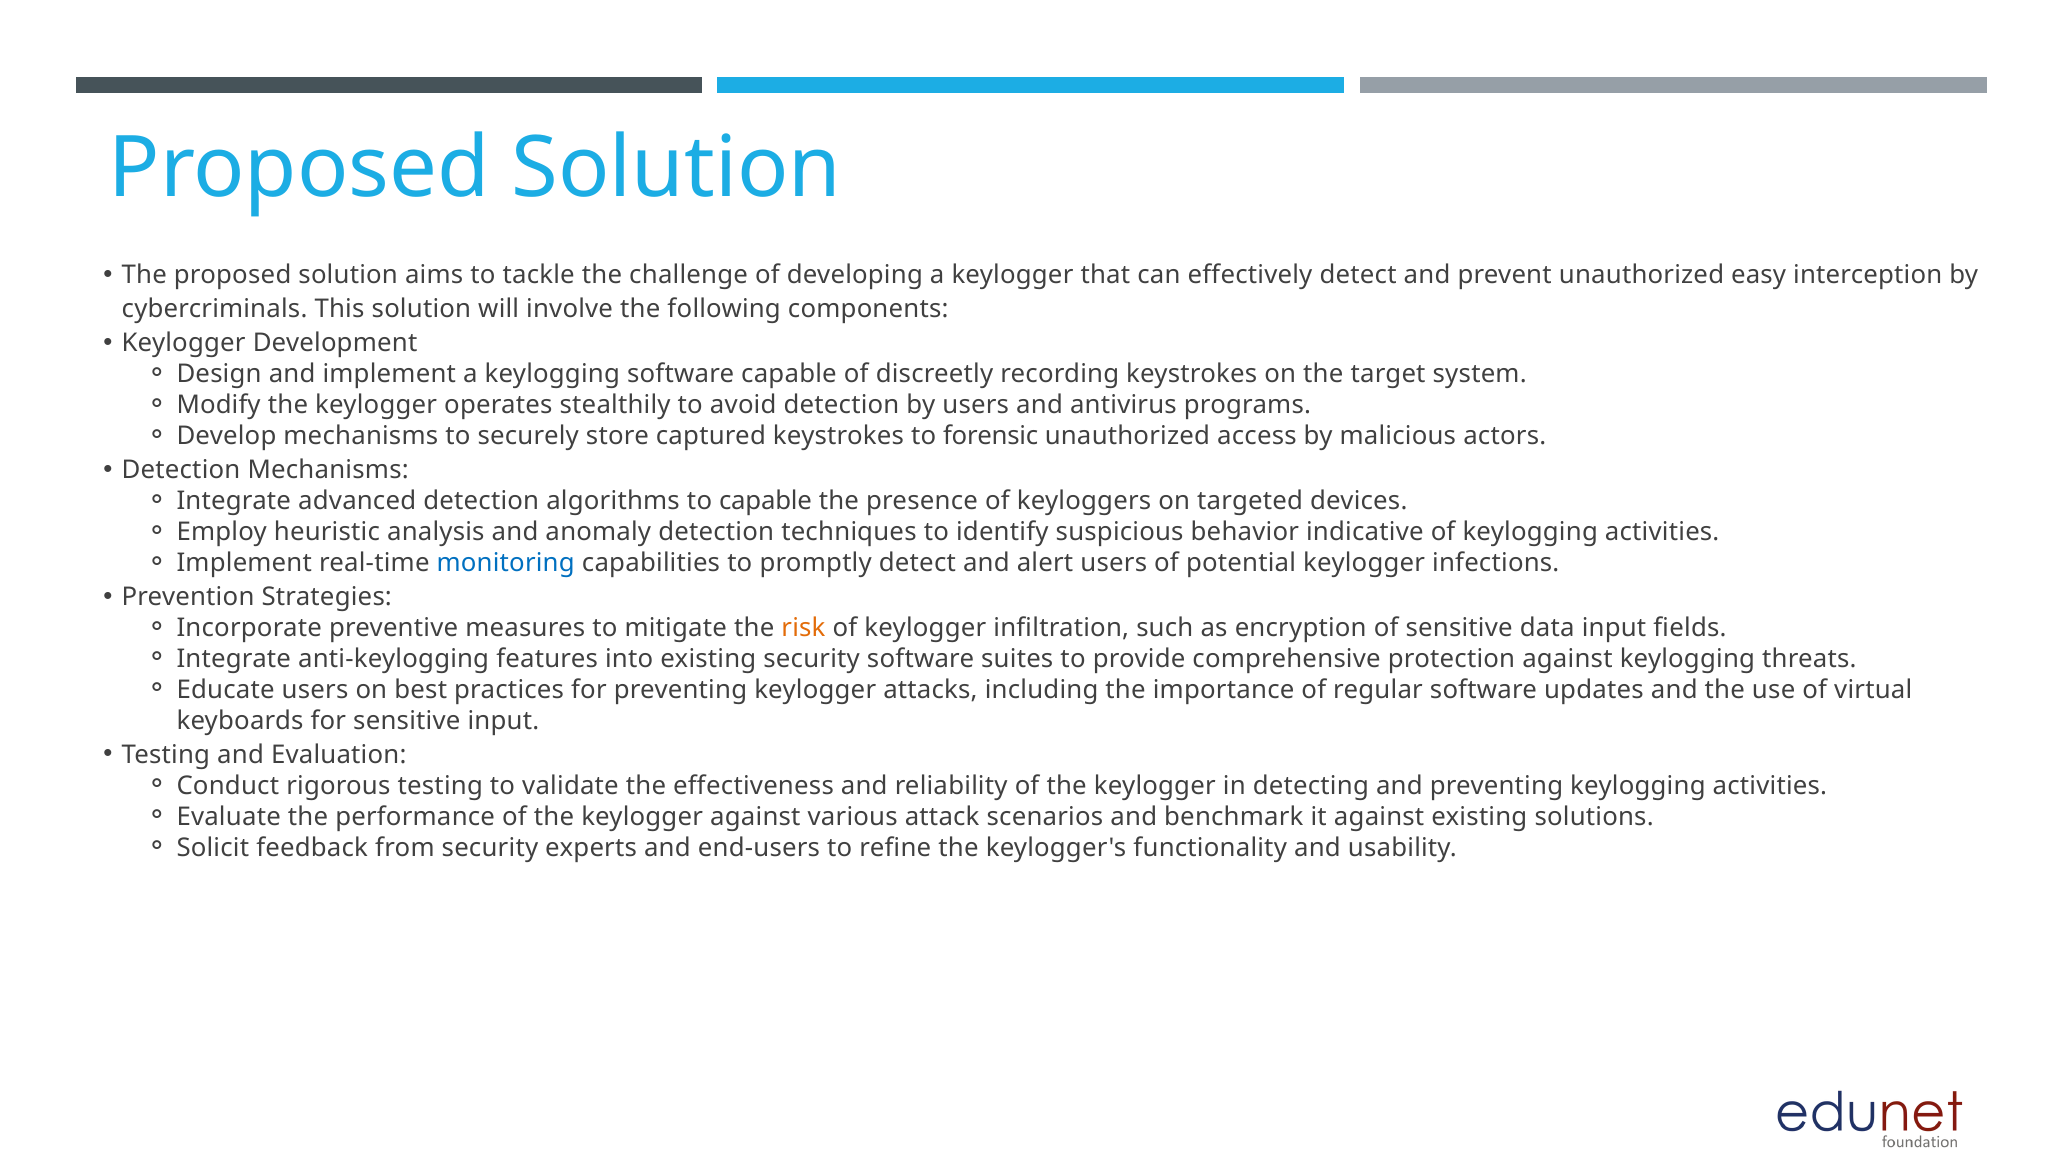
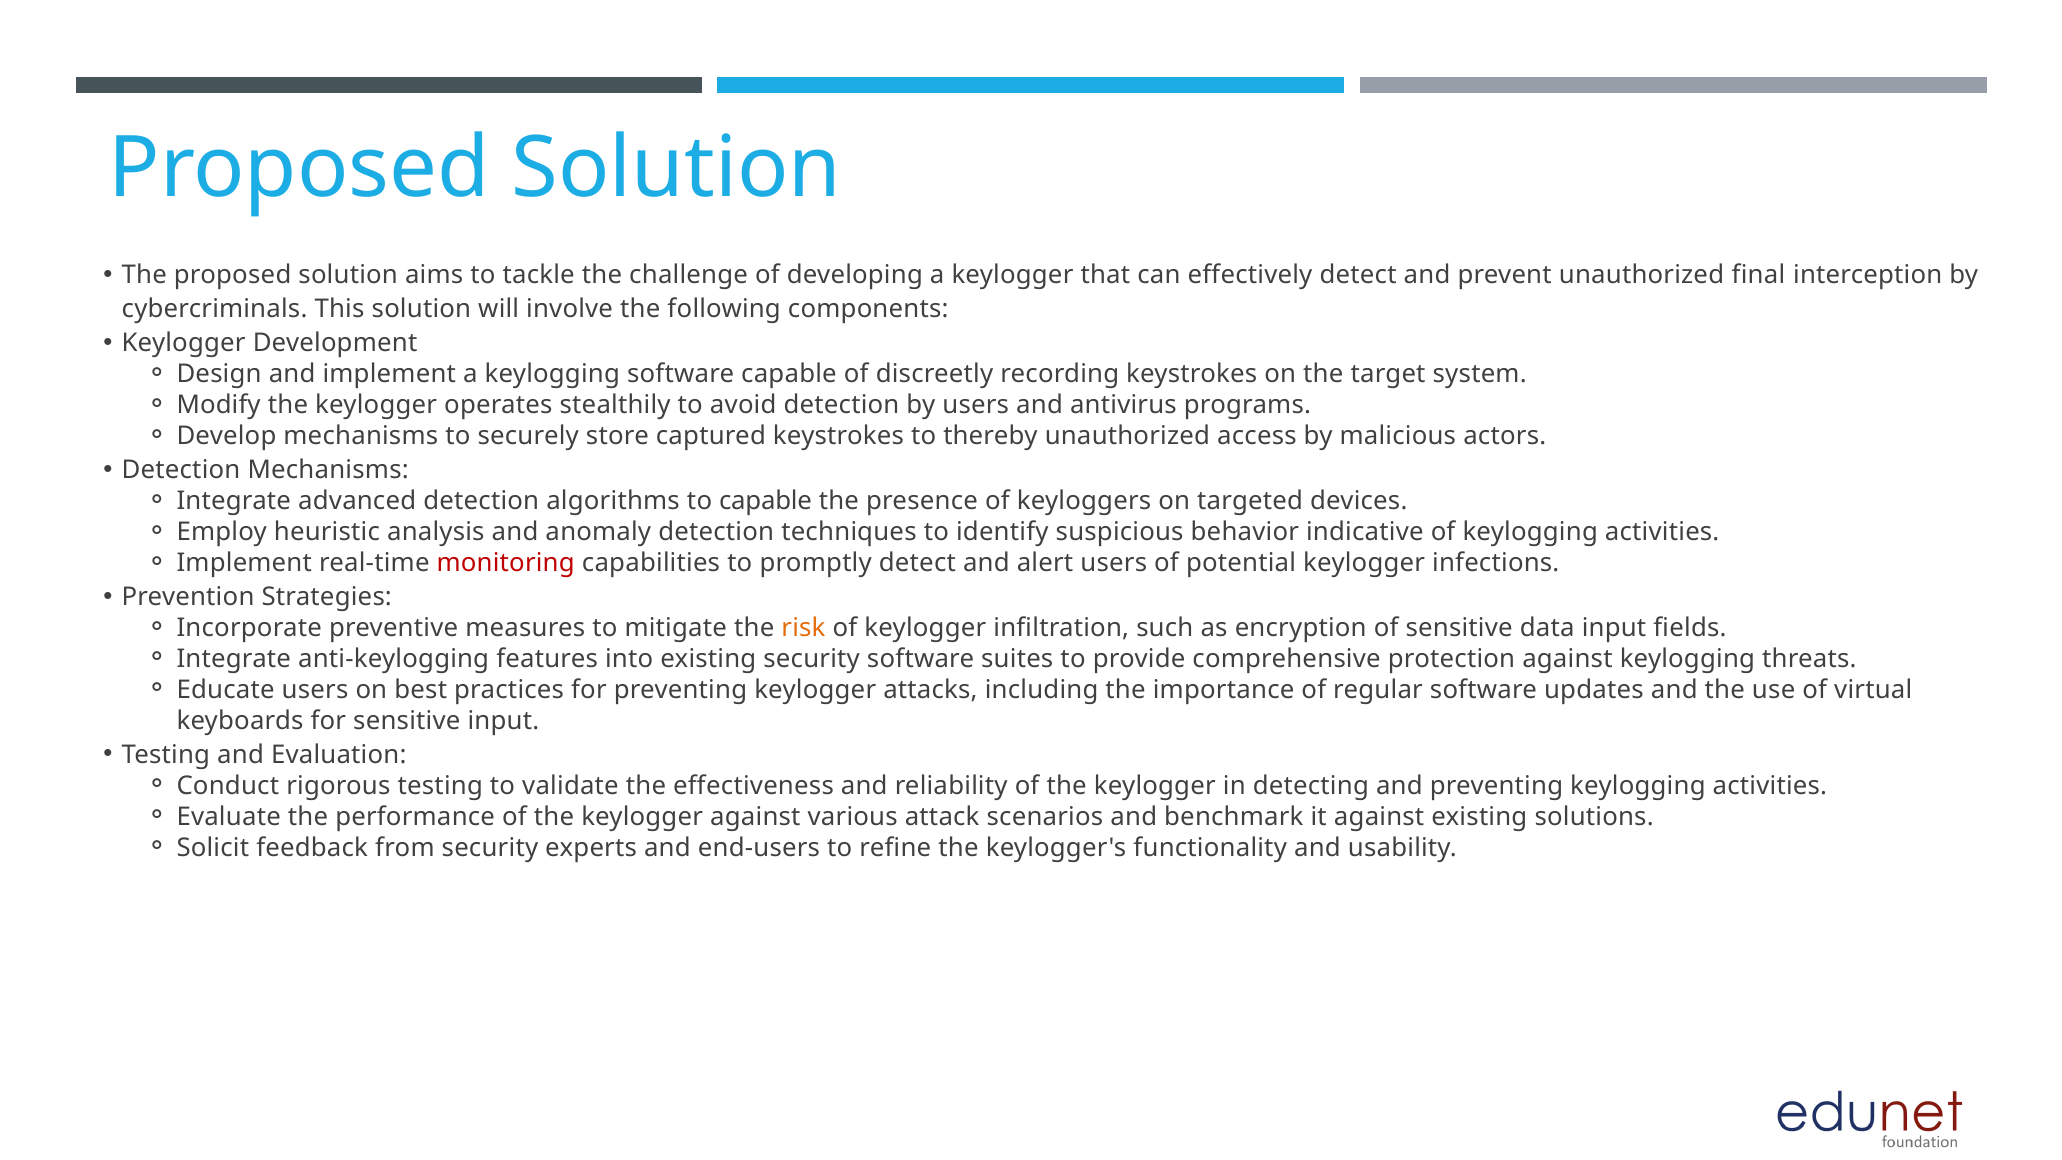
easy: easy -> final
forensic: forensic -> thereby
monitoring colour: blue -> red
